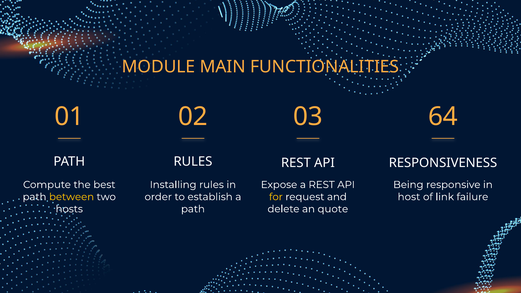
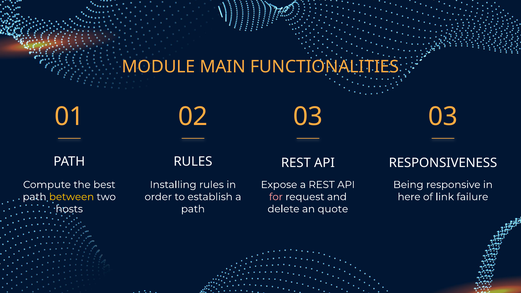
02 64: 64 -> 03
for colour: yellow -> pink
host: host -> here
